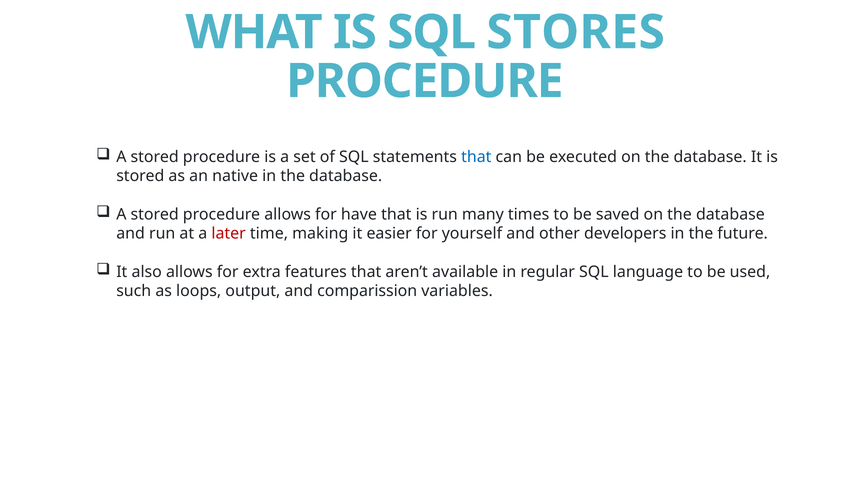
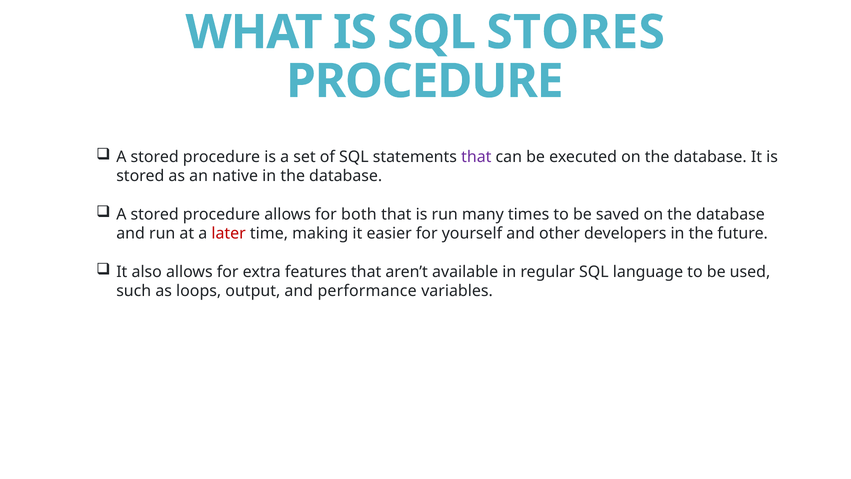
that at (476, 157) colour: blue -> purple
have: have -> both
comparission: comparission -> performance
